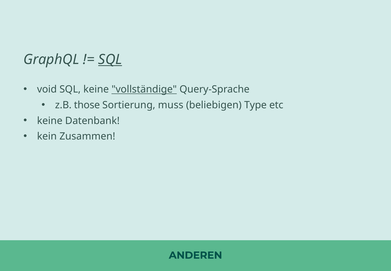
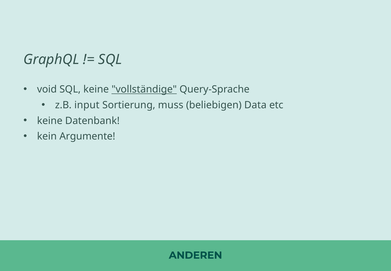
SQL at (110, 59) underline: present -> none
those: those -> input
Type: Type -> Data
Zusammen: Zusammen -> Argumente
